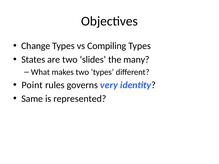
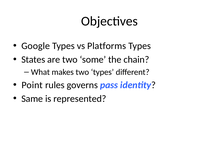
Change: Change -> Google
Compiling: Compiling -> Platforms
slides: slides -> some
many: many -> chain
very: very -> pass
